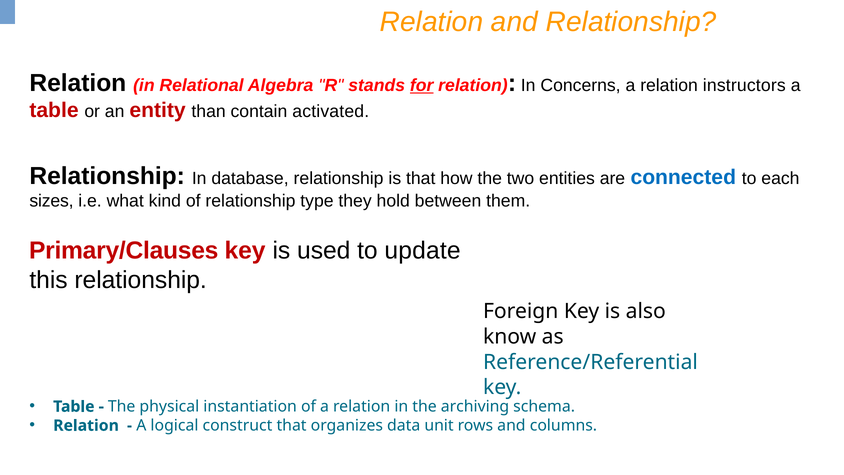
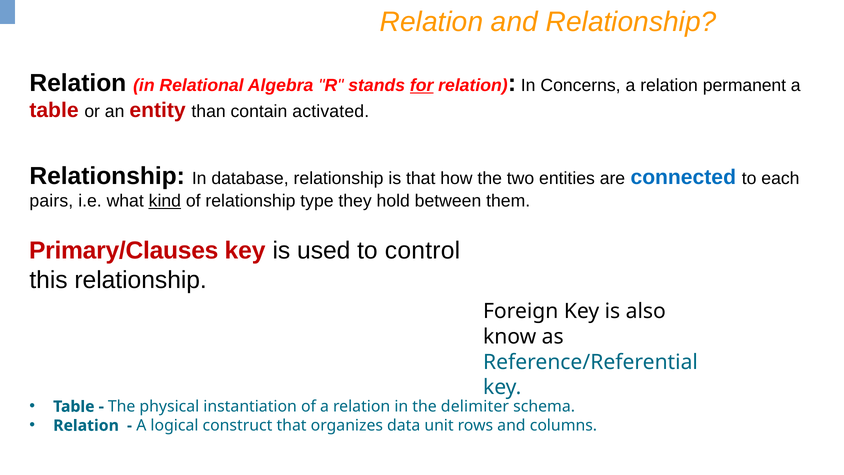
instructors: instructors -> permanent
sizes: sizes -> pairs
kind underline: none -> present
update: update -> control
archiving: archiving -> delimiter
